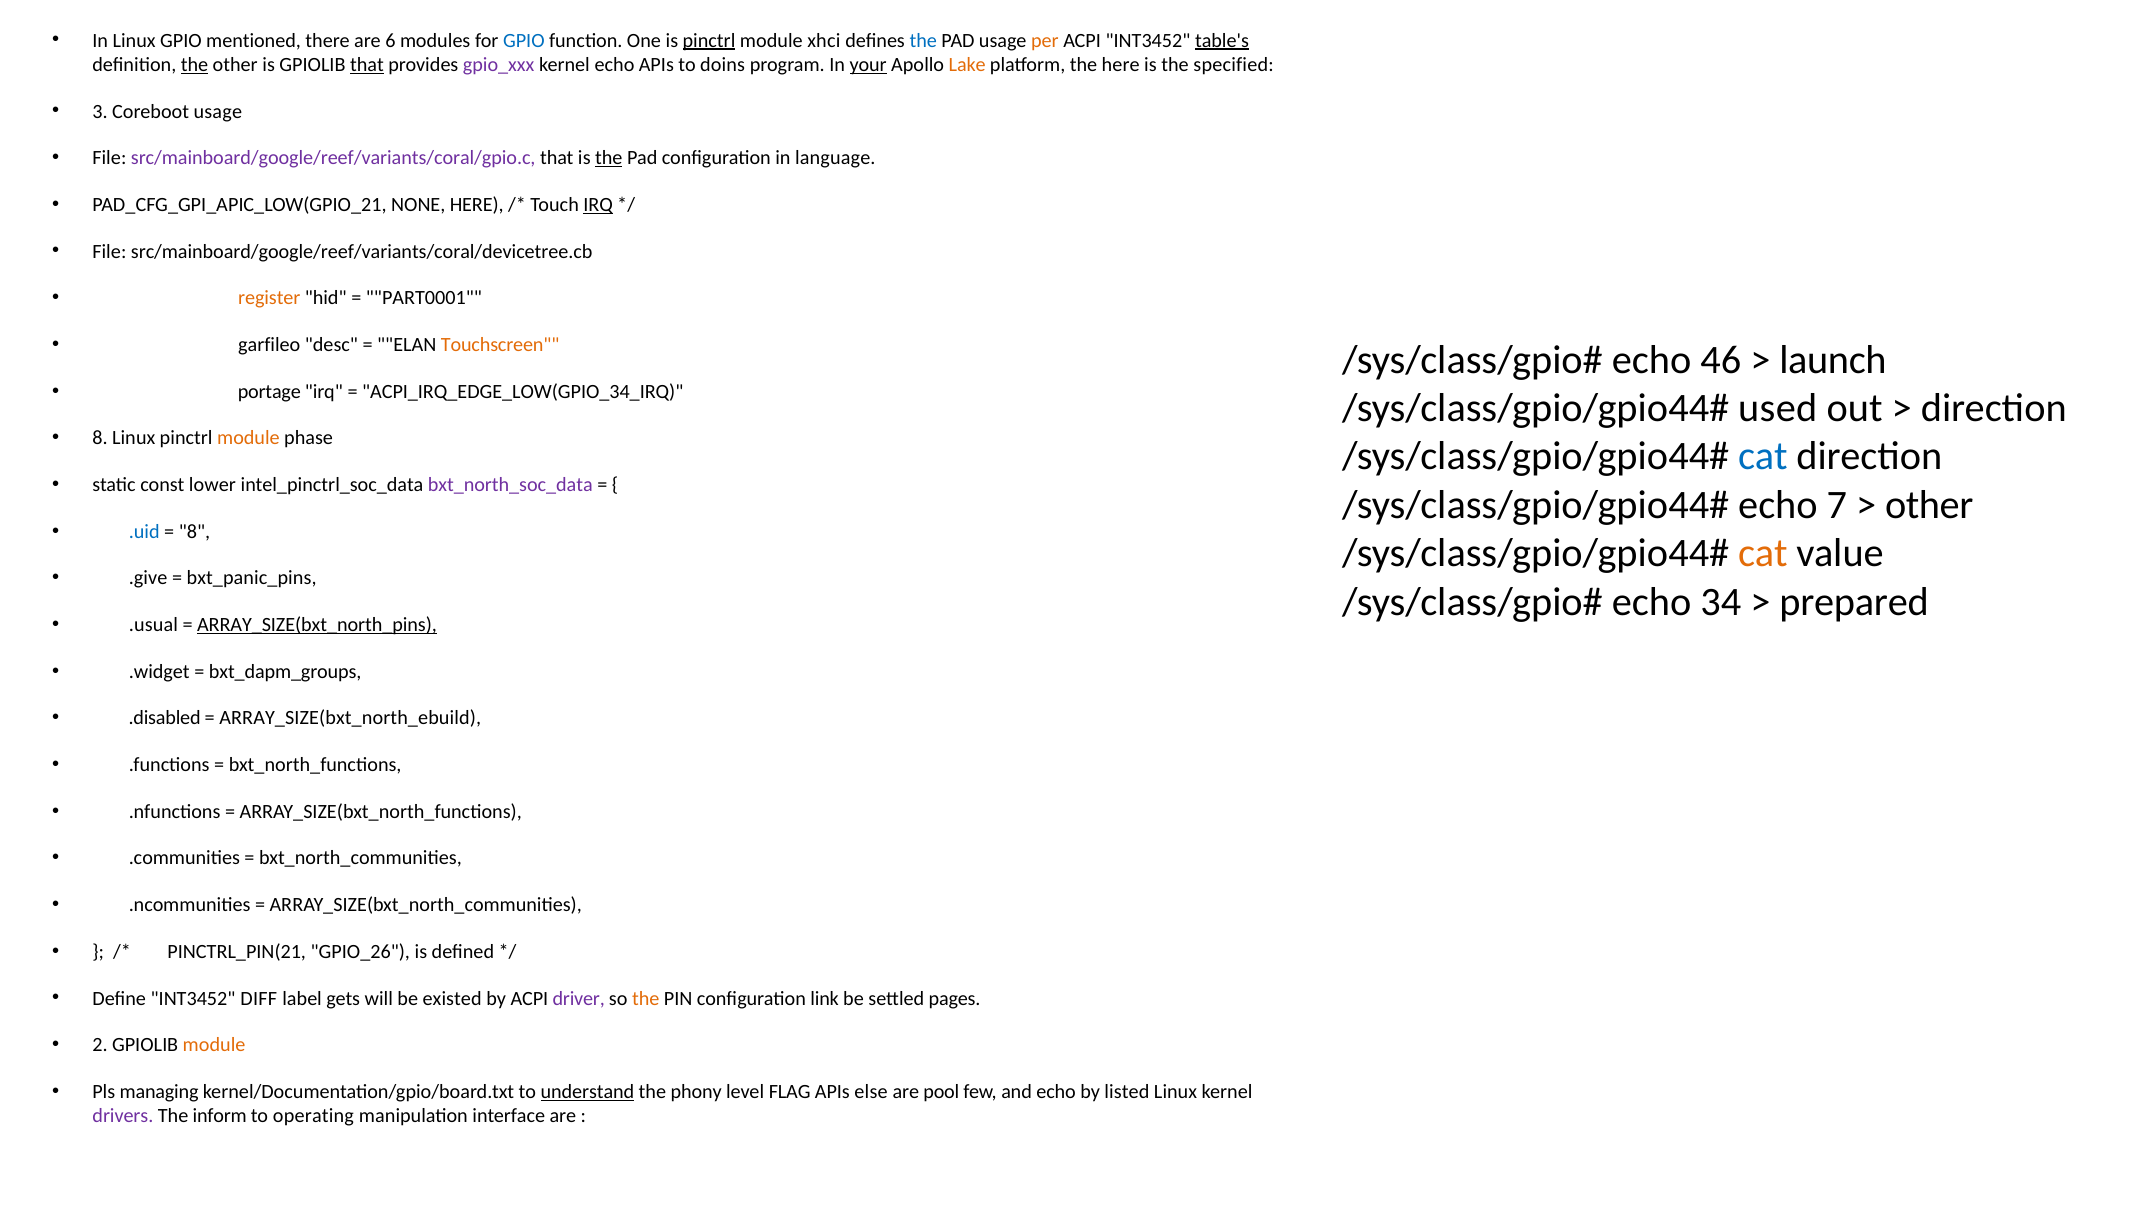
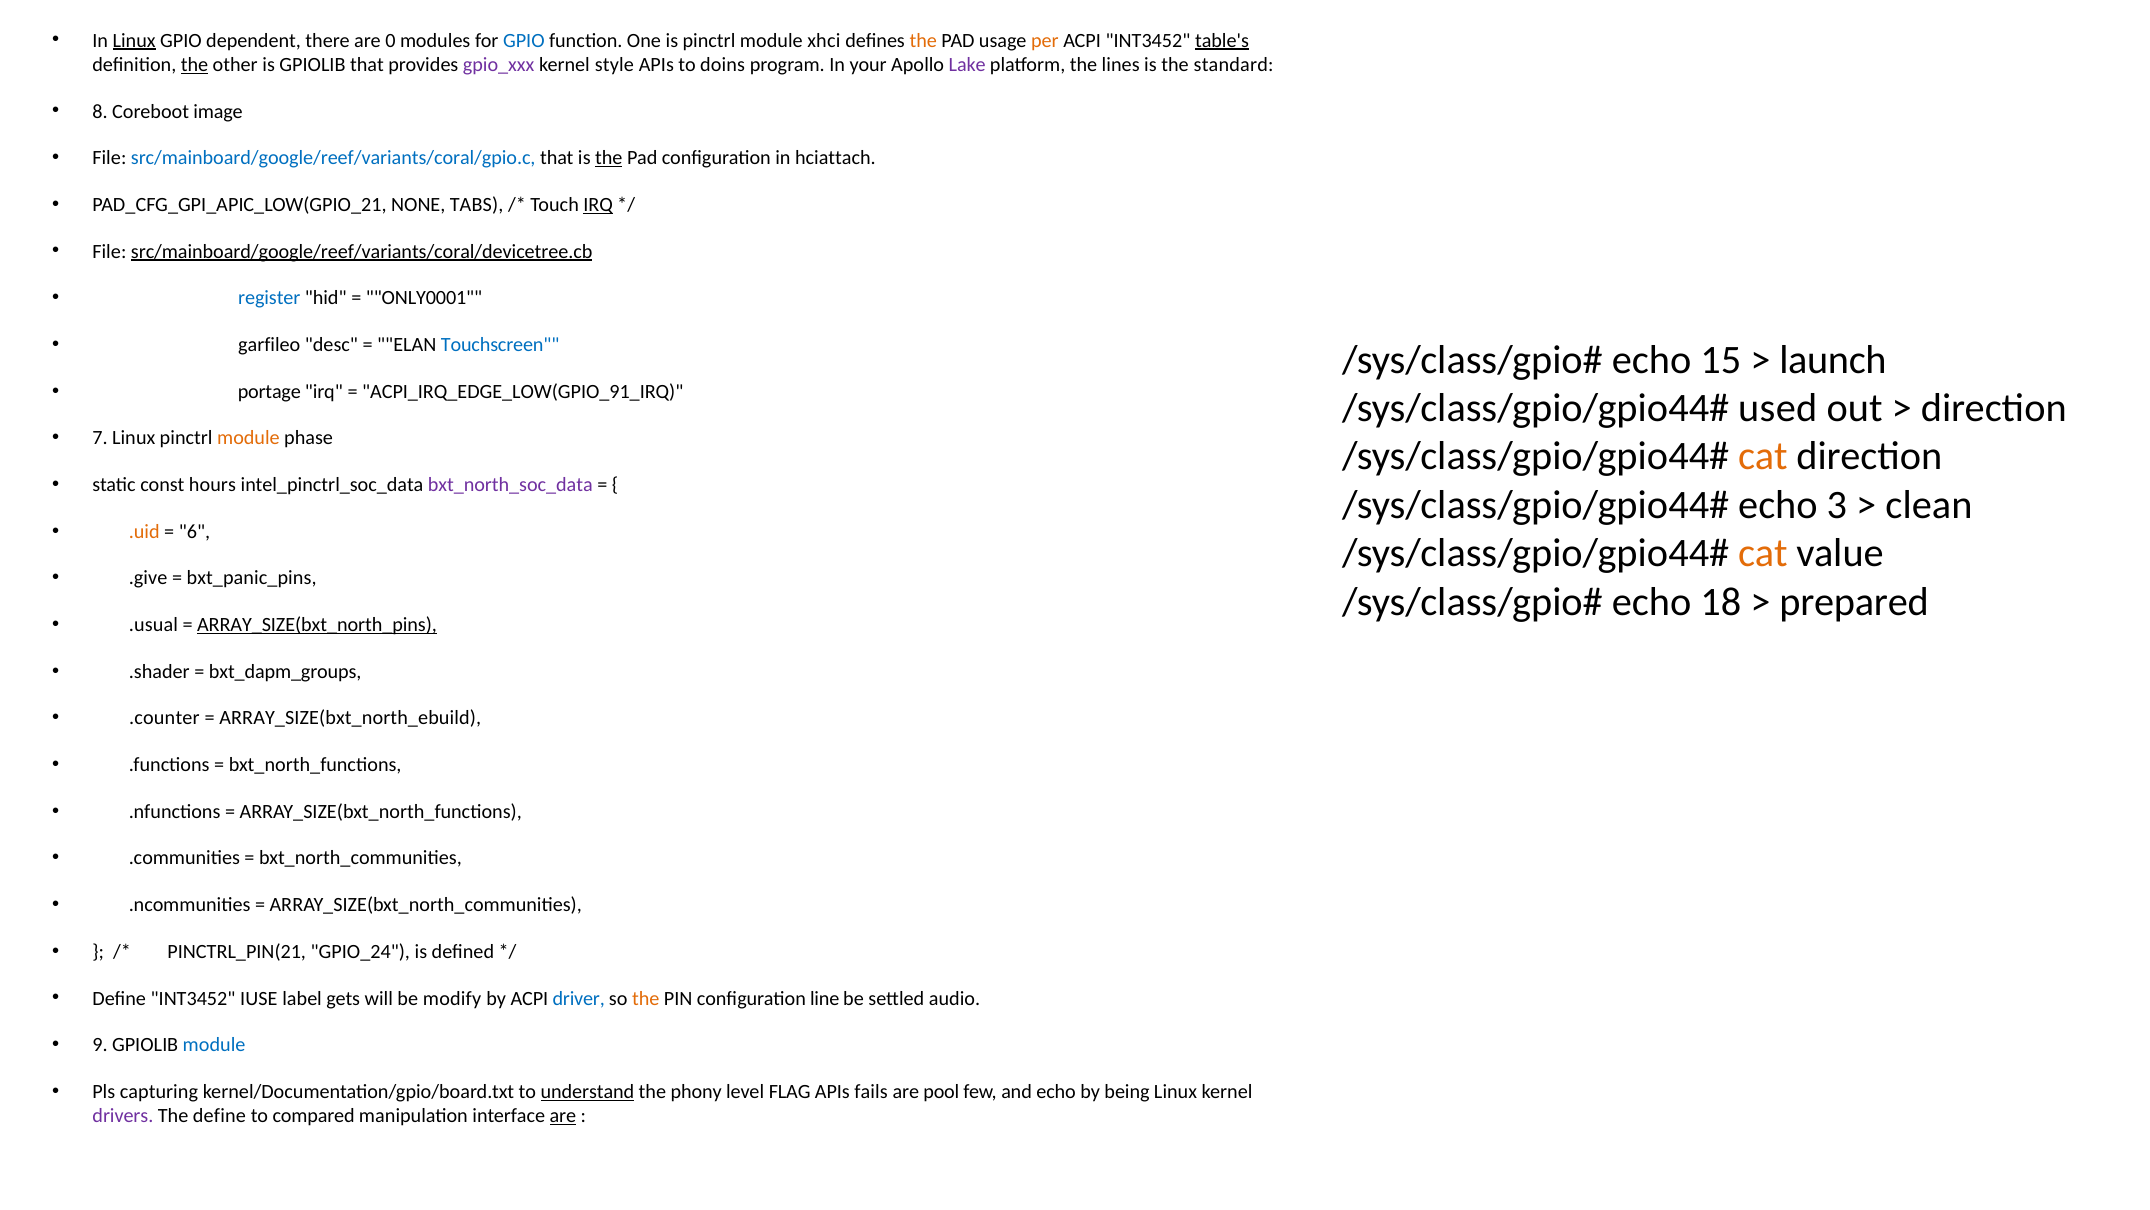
Linux at (134, 40) underline: none -> present
mentioned: mentioned -> dependent
6: 6 -> 0
pinctrl at (709, 40) underline: present -> none
the at (923, 40) colour: blue -> orange
that at (367, 65) underline: present -> none
kernel echo: echo -> style
your underline: present -> none
Lake colour: orange -> purple
the here: here -> lines
specified: specified -> standard
3: 3 -> 8
Coreboot usage: usage -> image
src/mainboard/google/reef/variants/coral/gpio.c colour: purple -> blue
language: language -> hciattach
NONE HERE: HERE -> TABS
src/mainboard/google/reef/variants/coral/devicetree.cb underline: none -> present
register colour: orange -> blue
PART0001: PART0001 -> ONLY0001
Touchscreen colour: orange -> blue
46: 46 -> 15
ACPI_IRQ_EDGE_LOW(GPIO_34_IRQ: ACPI_IRQ_EDGE_LOW(GPIO_34_IRQ -> ACPI_IRQ_EDGE_LOW(GPIO_91_IRQ
8 at (100, 438): 8 -> 7
cat at (1763, 456) colour: blue -> orange
lower: lower -> hours
7: 7 -> 3
other at (1929, 505): other -> clean
.uid colour: blue -> orange
8 at (194, 531): 8 -> 6
34: 34 -> 18
.widget: .widget -> .shader
.disabled: .disabled -> .counter
GPIO_26: GPIO_26 -> GPIO_24
DIFF: DIFF -> IUSE
existed: existed -> modify
driver colour: purple -> blue
link: link -> line
pages: pages -> audio
2: 2 -> 9
module at (214, 1045) colour: orange -> blue
managing: managing -> capturing
else: else -> fails
listed: listed -> being
The inform: inform -> define
operating: operating -> compared
are at (563, 1115) underline: none -> present
